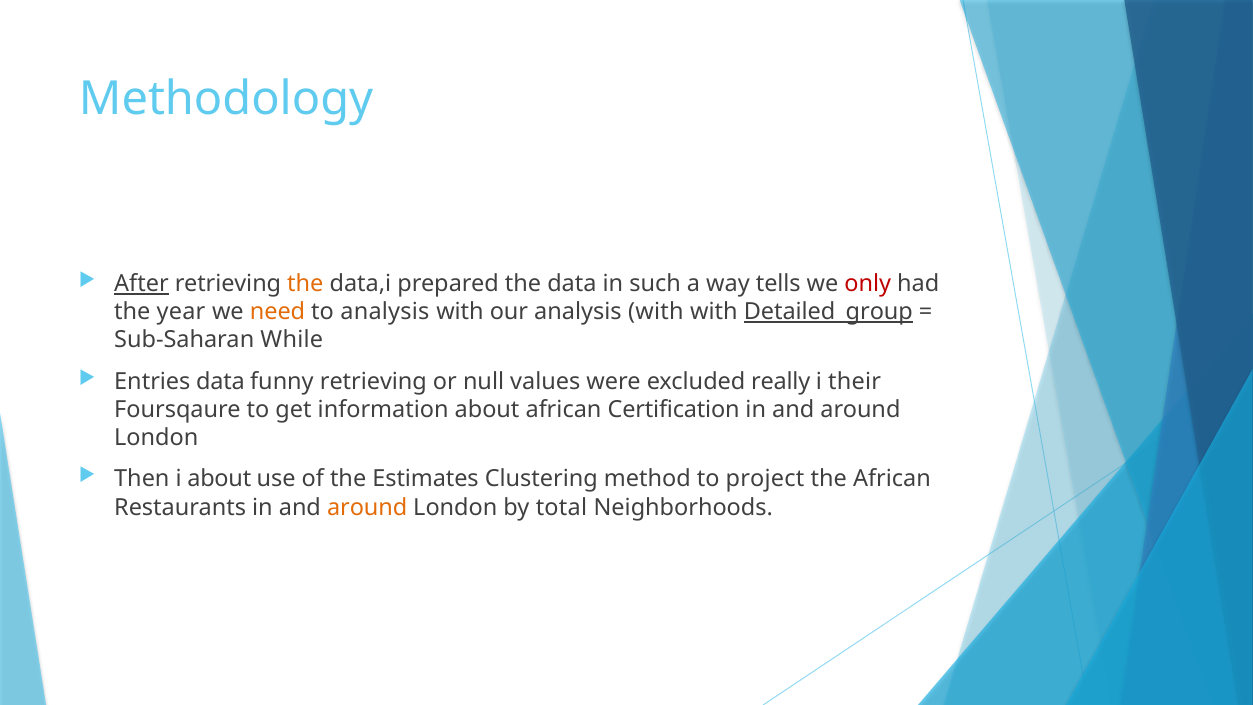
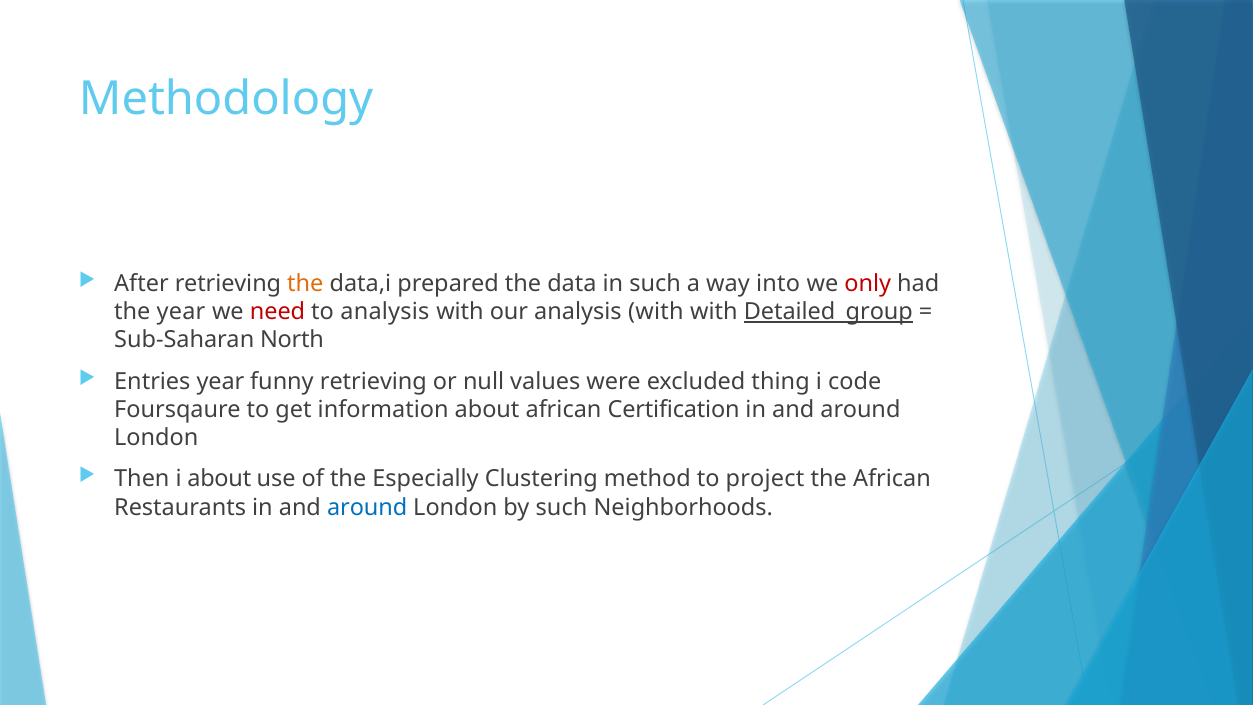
After underline: present -> none
tells: tells -> into
need colour: orange -> red
While: While -> North
Entries data: data -> year
really: really -> thing
their: their -> code
Estimates: Estimates -> Especially
around at (367, 507) colour: orange -> blue
by total: total -> such
